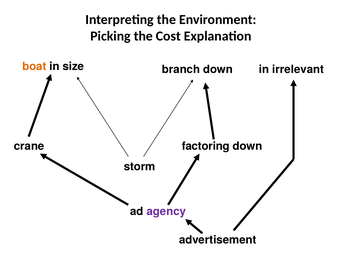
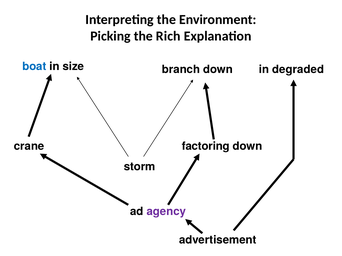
Cost: Cost -> Rich
boat colour: orange -> blue
irrelevant: irrelevant -> degraded
